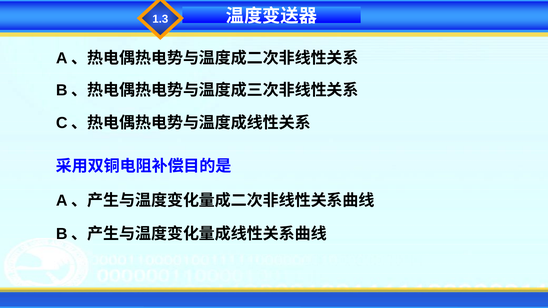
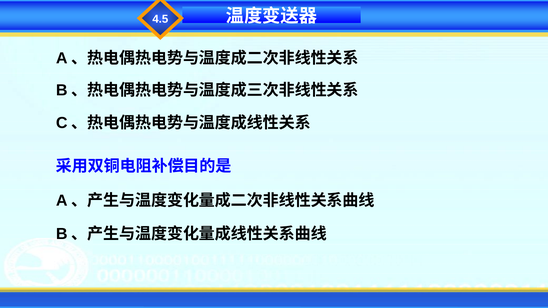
1.3: 1.3 -> 4.5
